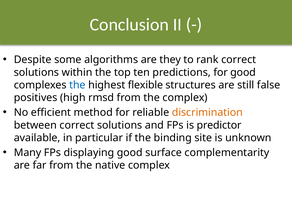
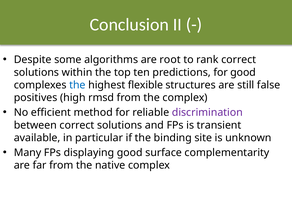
they: they -> root
discrimination colour: orange -> purple
predictor: predictor -> transient
